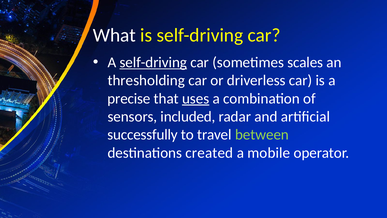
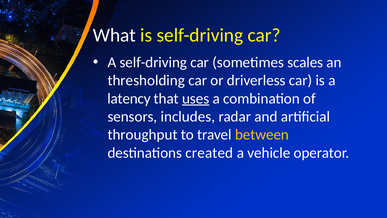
self-driving at (153, 62) underline: present -> none
precise: precise -> latency
included: included -> includes
successfully: successfully -> throughput
between colour: light green -> yellow
mobile: mobile -> vehicle
